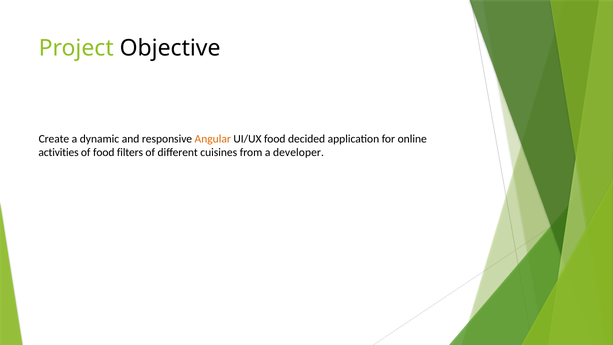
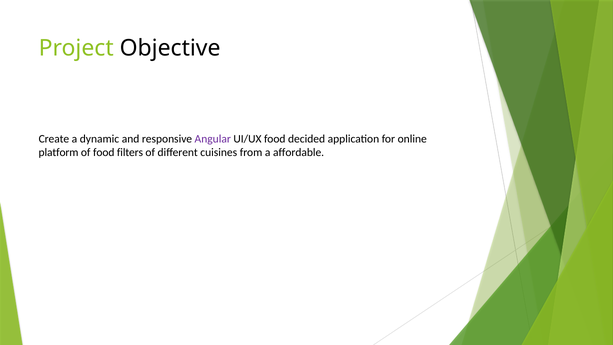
Angular colour: orange -> purple
activities: activities -> platform
developer: developer -> affordable
